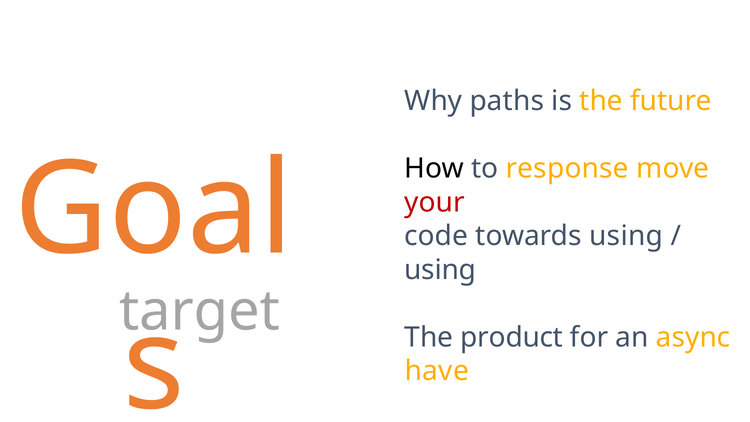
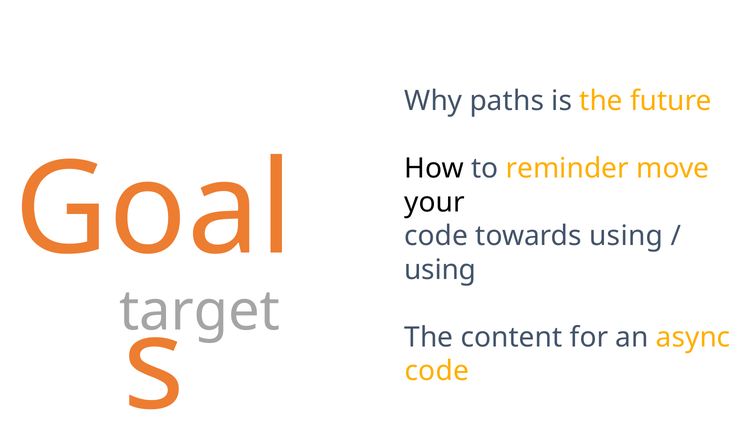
response: response -> reminder
your colour: red -> black
product: product -> content
have at (437, 371): have -> code
